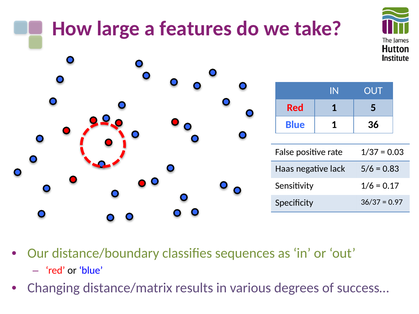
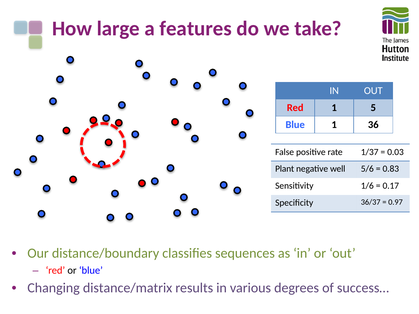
Haas: Haas -> Plant
lack: lack -> well
